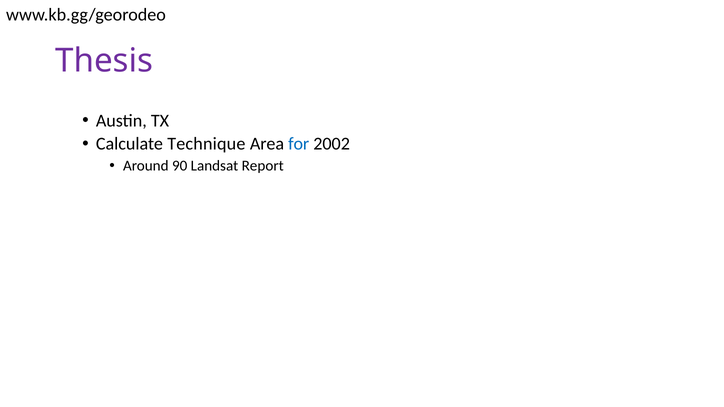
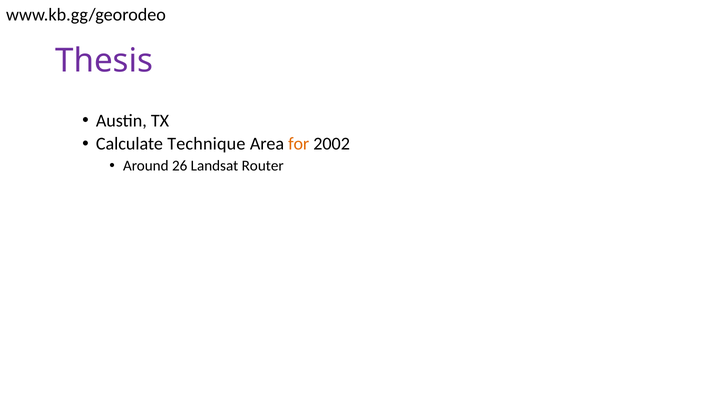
for colour: blue -> orange
90: 90 -> 26
Report: Report -> Router
